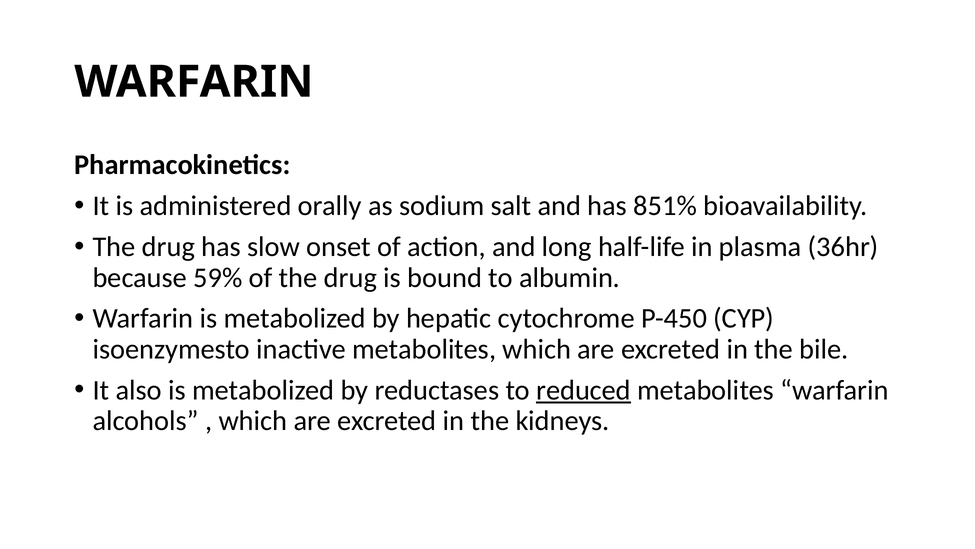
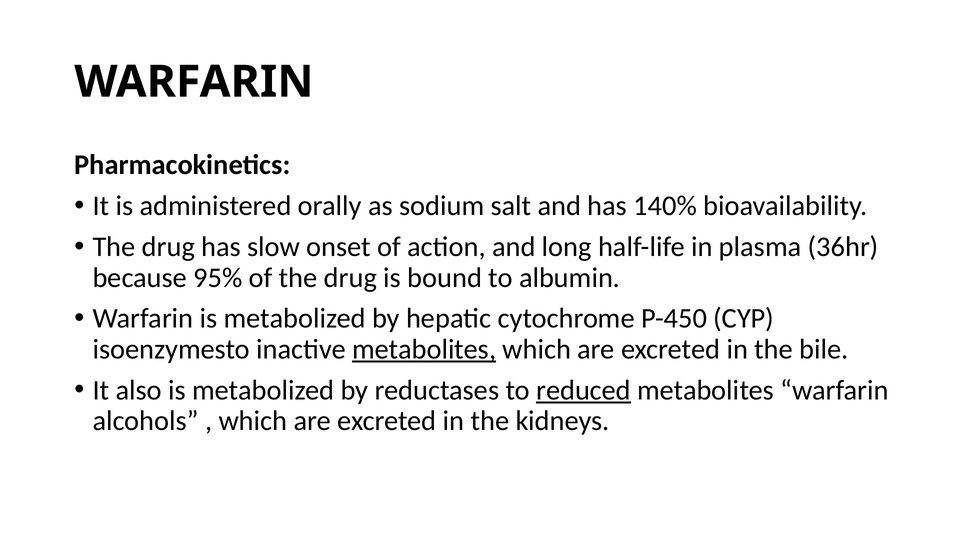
851%: 851% -> 140%
59%: 59% -> 95%
metabolites at (424, 349) underline: none -> present
